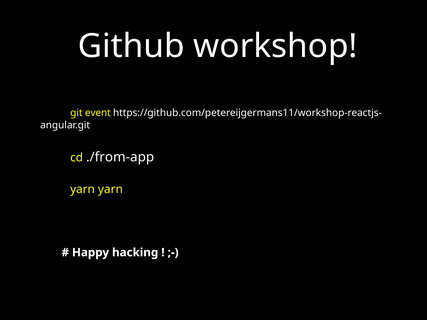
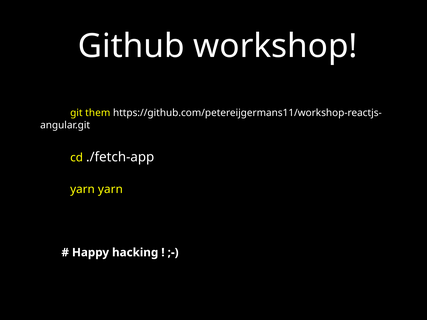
event: event -> them
./from-app: ./from-app -> ./fetch-app
